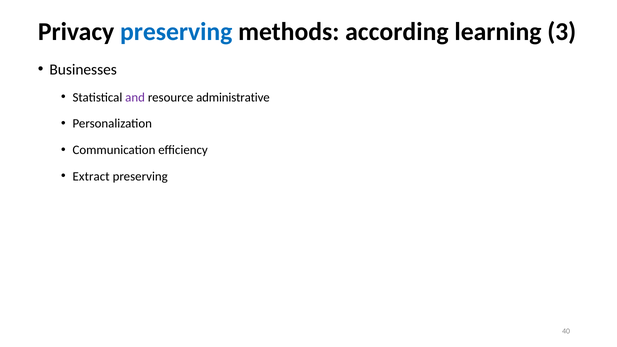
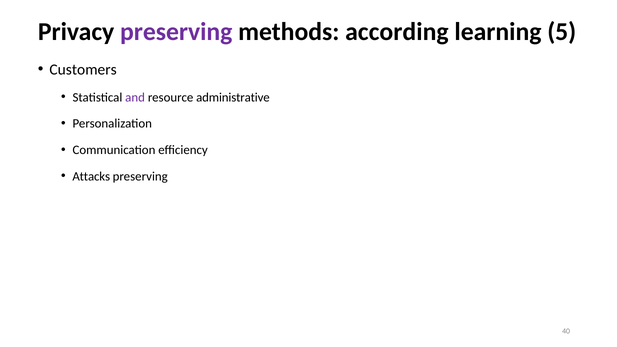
preserving at (176, 32) colour: blue -> purple
3: 3 -> 5
Businesses: Businesses -> Customers
Extract: Extract -> Attacks
